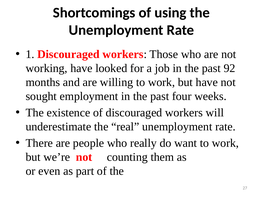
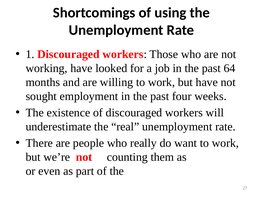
92: 92 -> 64
